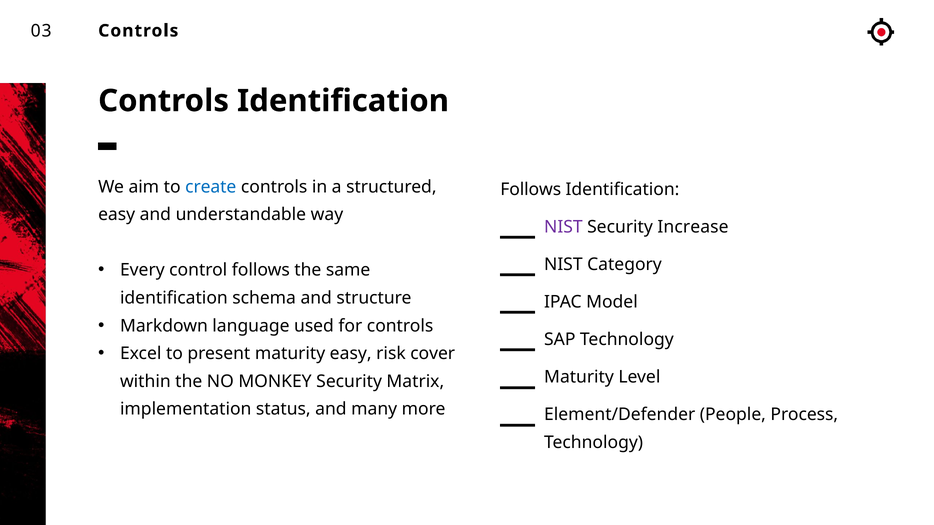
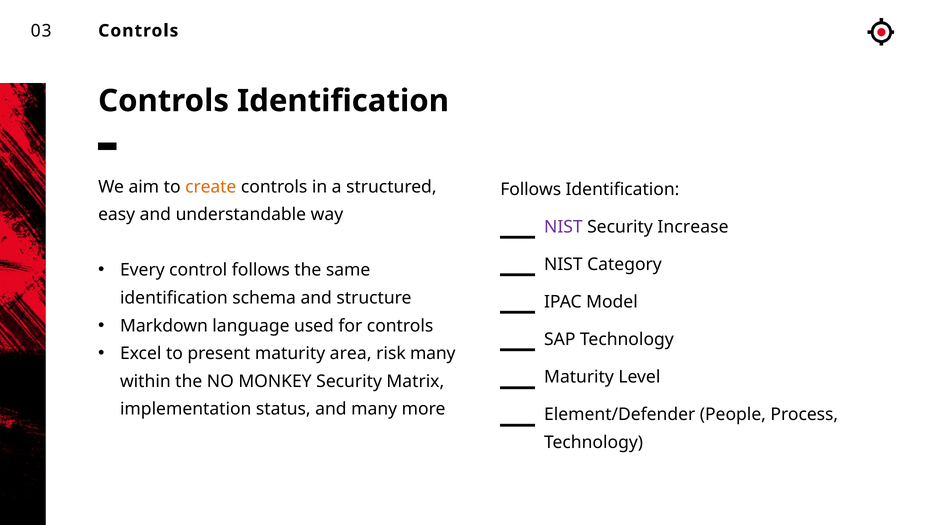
create colour: blue -> orange
maturity easy: easy -> area
risk cover: cover -> many
